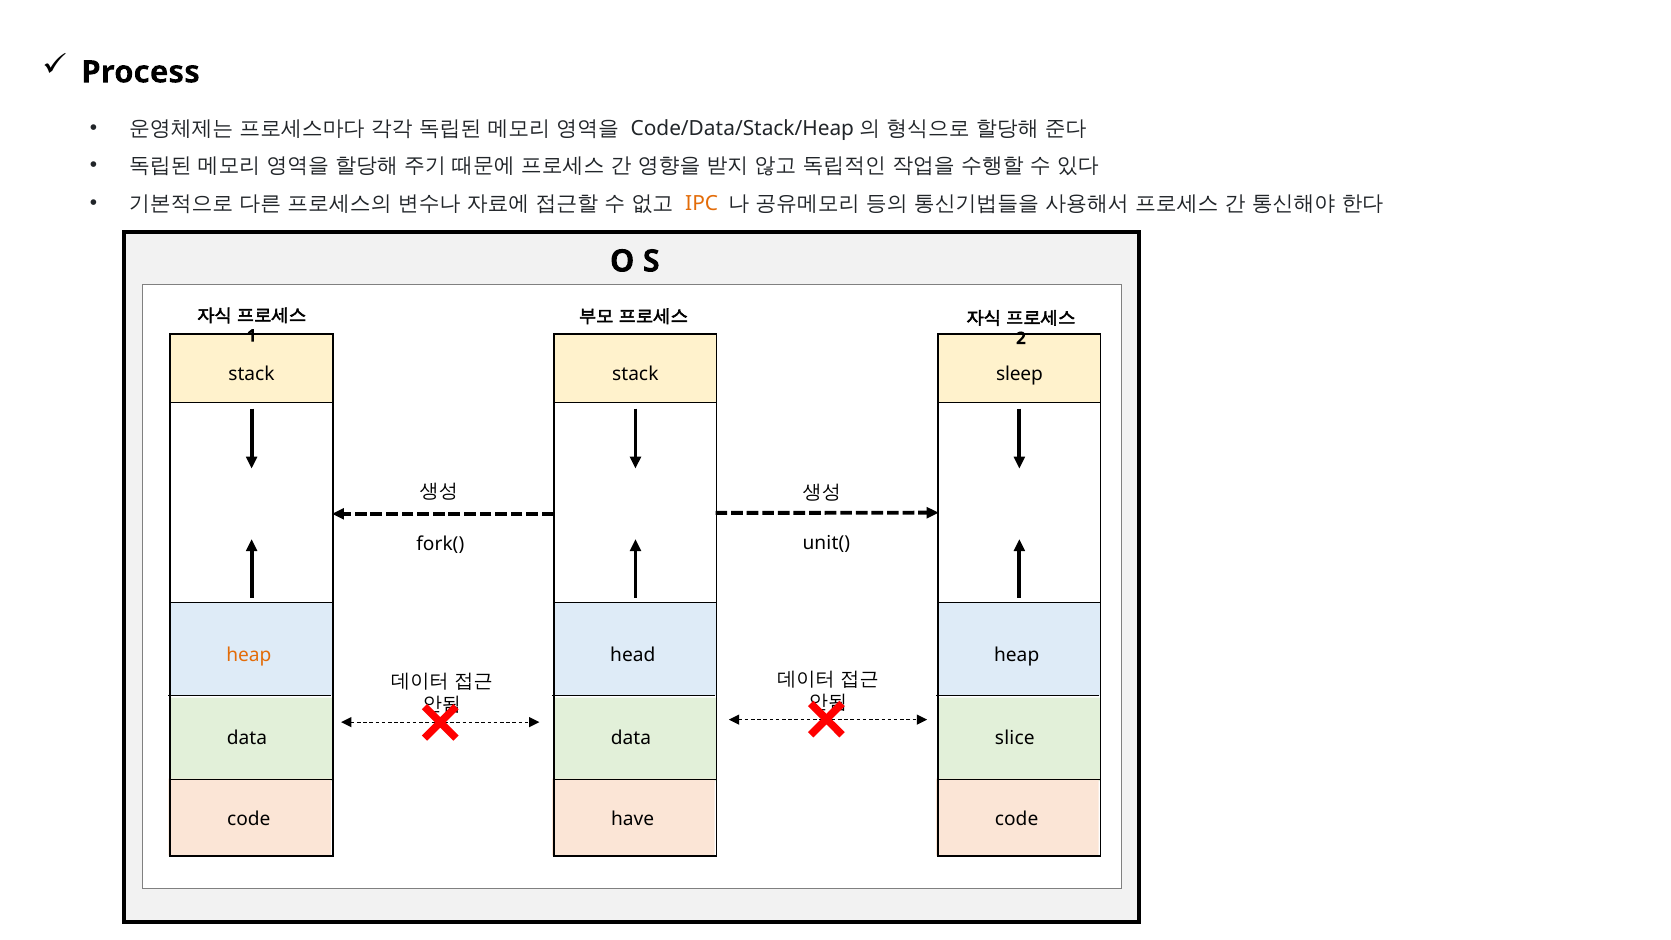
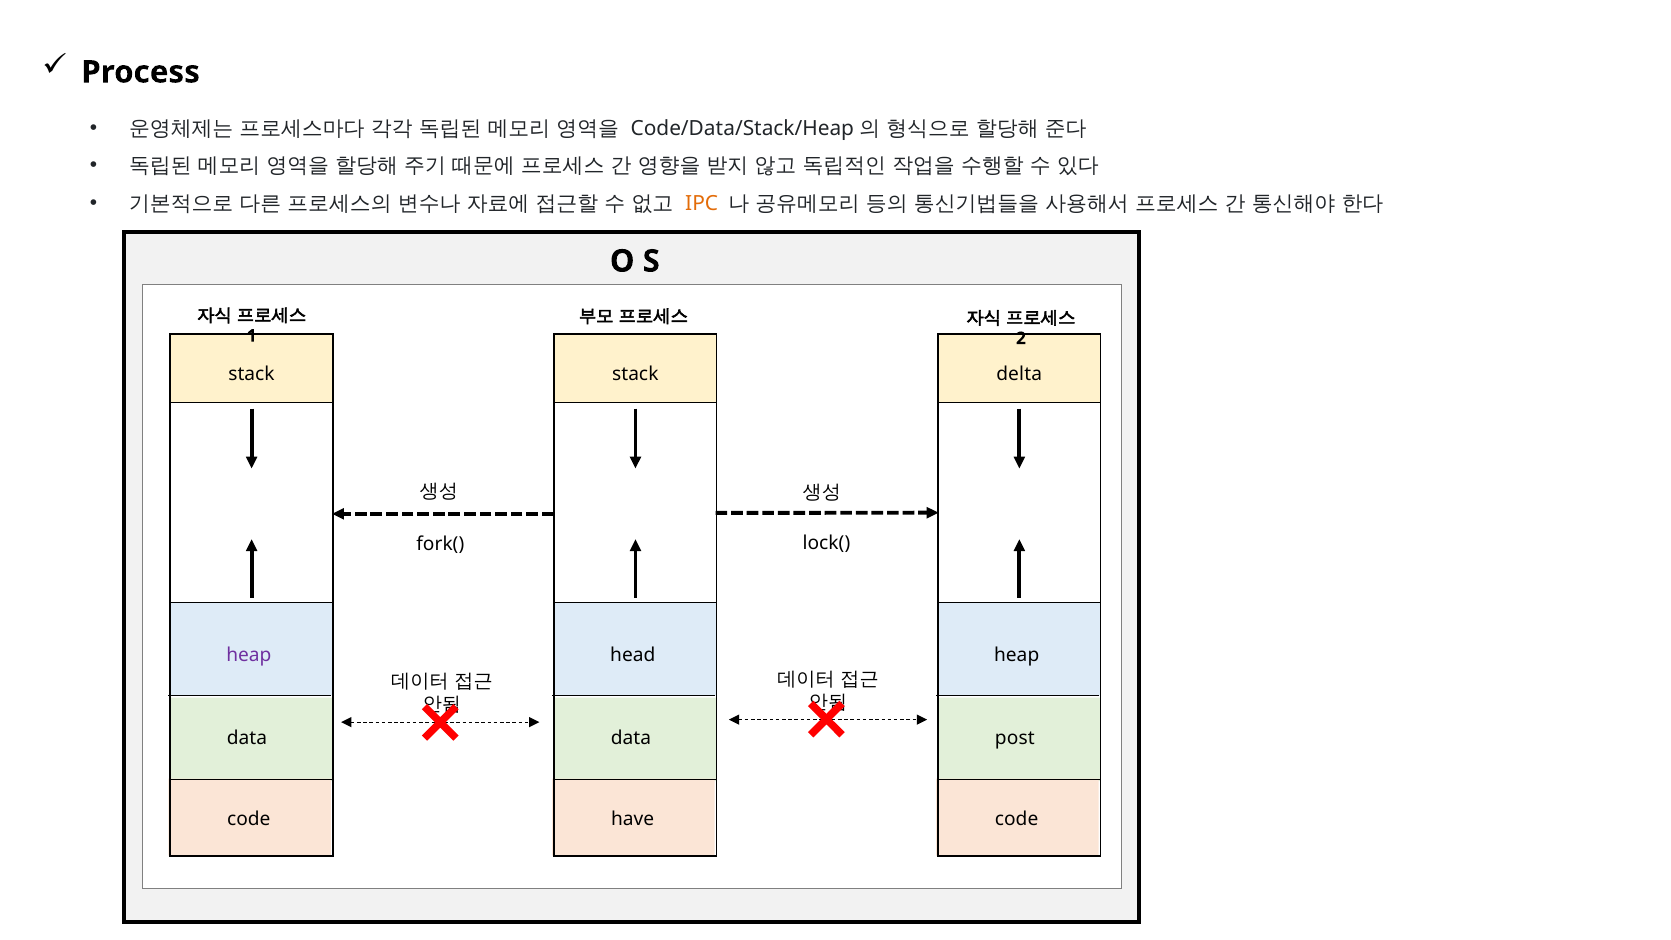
sleep: sleep -> delta
unit(: unit( -> lock(
heap at (249, 655) colour: orange -> purple
slice: slice -> post
